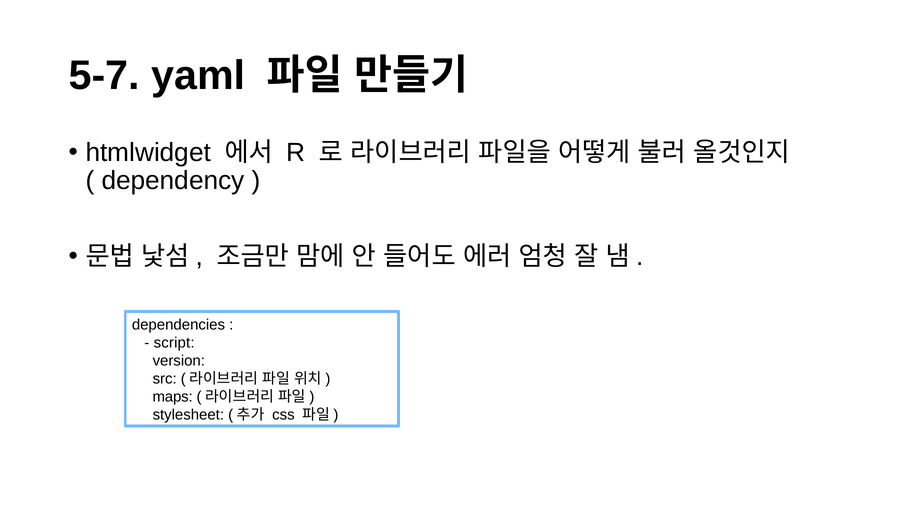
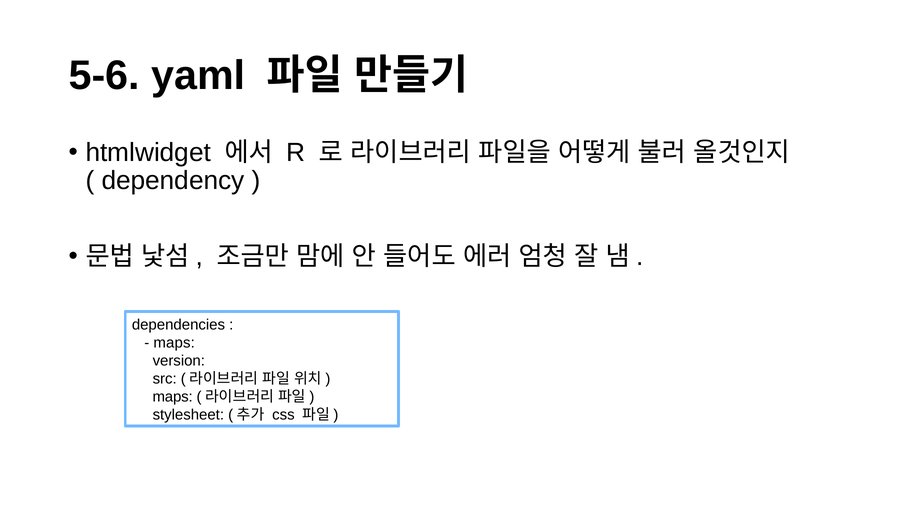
5-7: 5-7 -> 5-6
script at (174, 343): script -> maps
